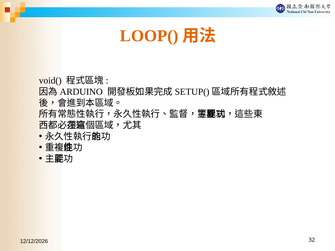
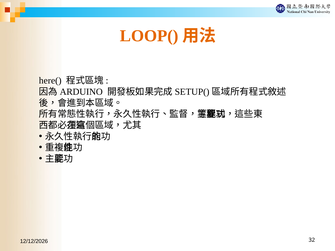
void(: void( -> here(
